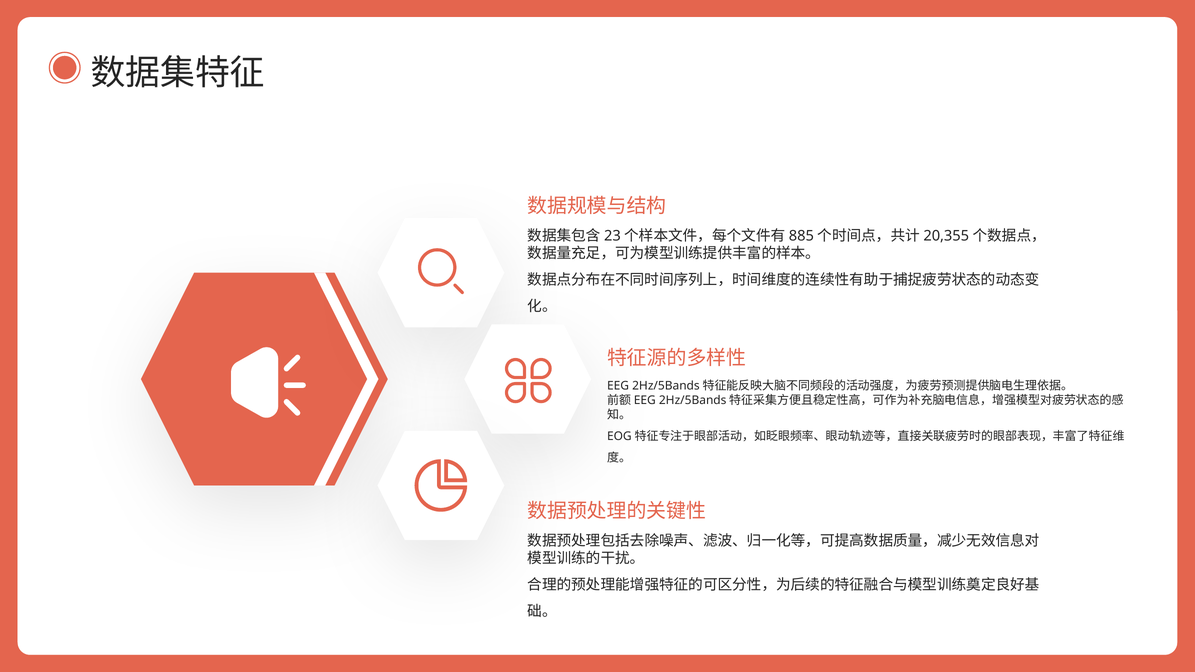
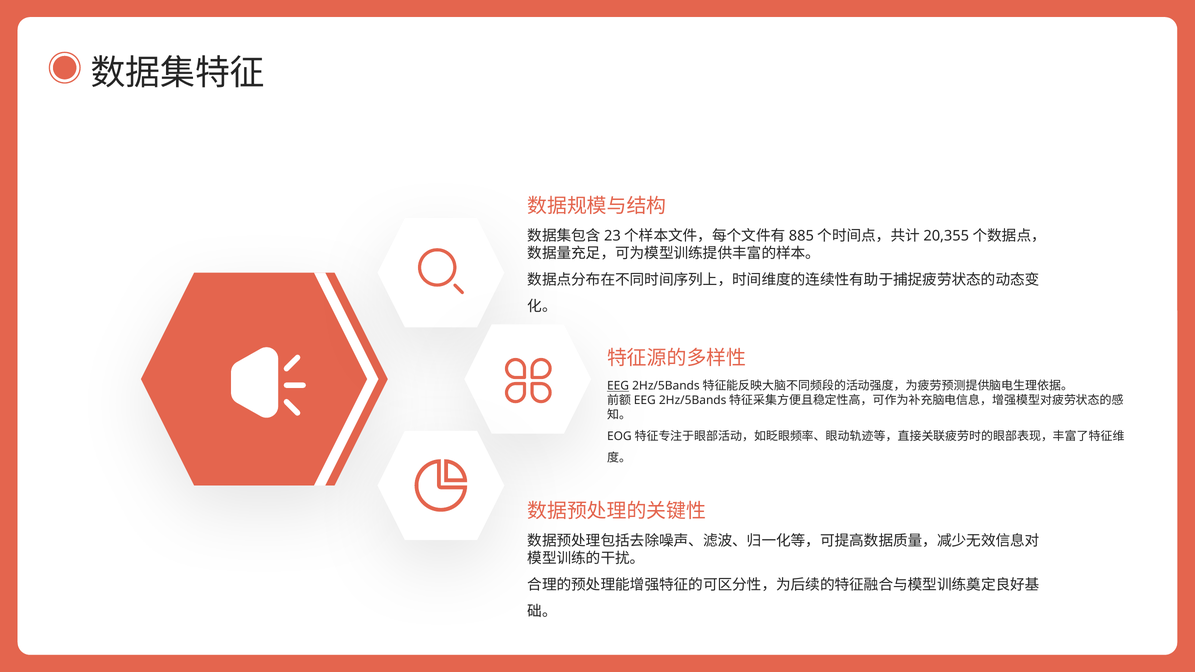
EEG underline: none -> present
